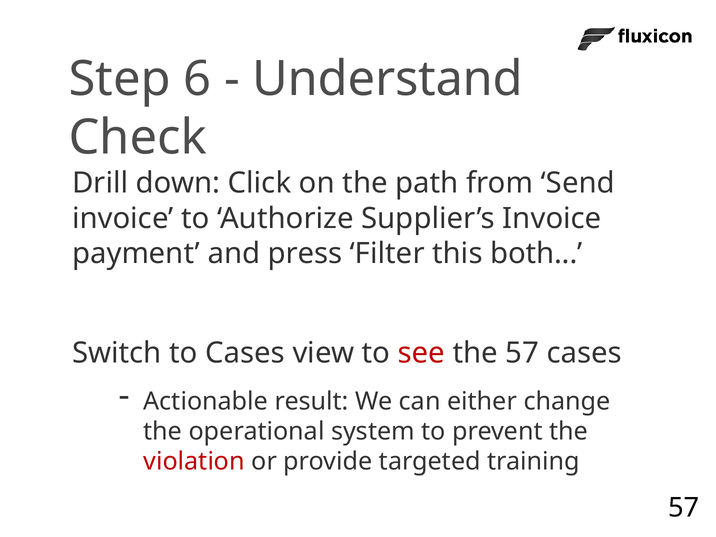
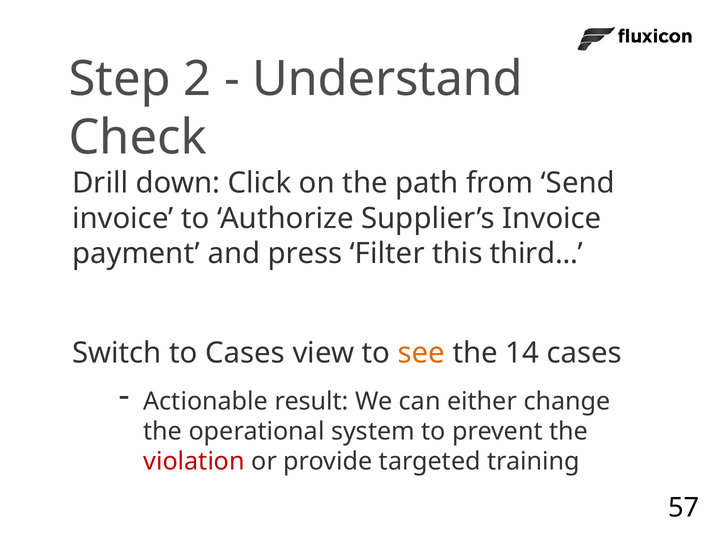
6: 6 -> 2
both: both -> third
see colour: red -> orange
the 57: 57 -> 14
